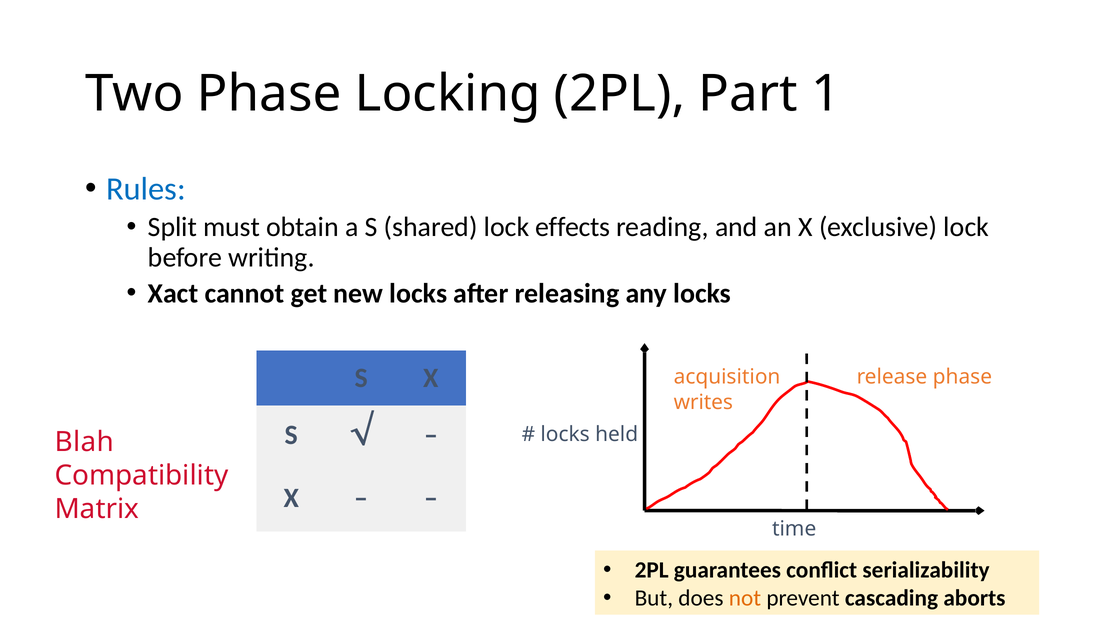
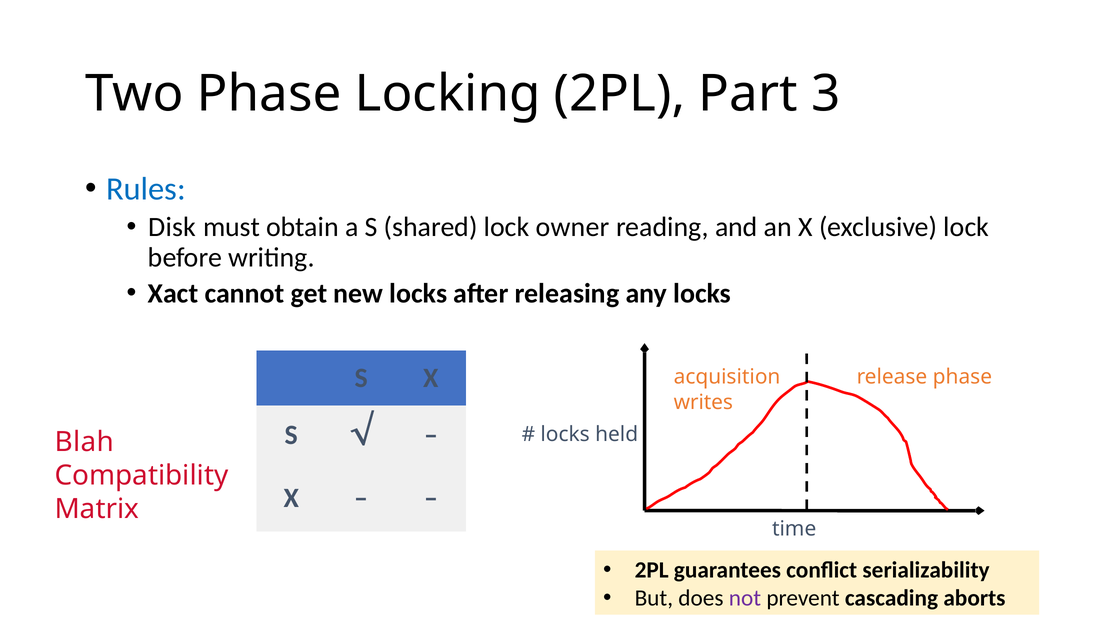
1: 1 -> 3
Split: Split -> Disk
effects: effects -> owner
not colour: orange -> purple
